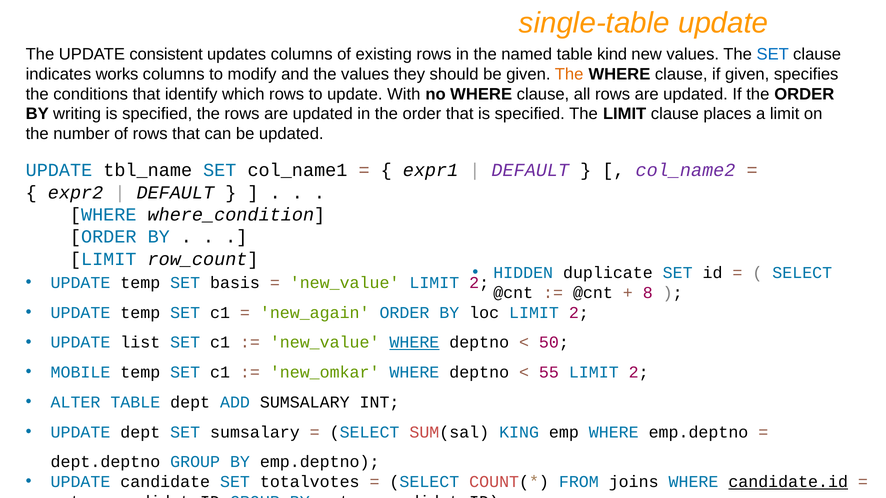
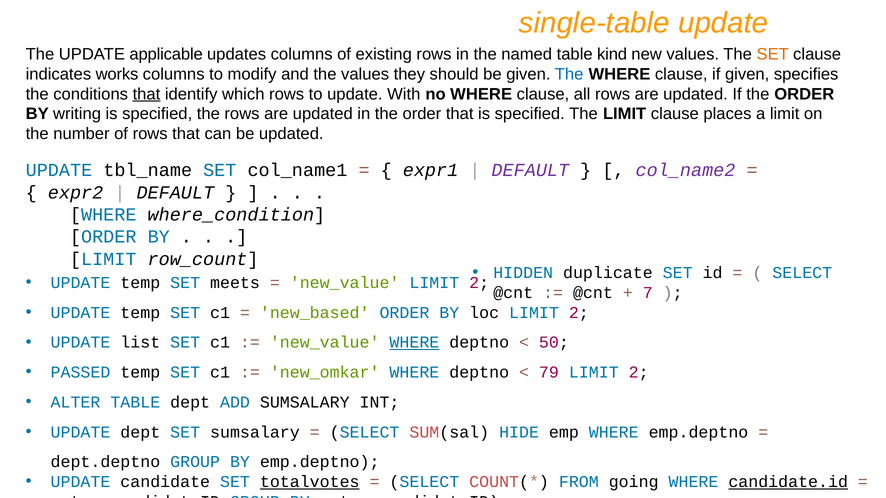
consistent: consistent -> applicable
SET at (773, 54) colour: blue -> orange
The at (569, 74) colour: orange -> blue
that at (146, 94) underline: none -> present
basis: basis -> meets
8: 8 -> 7
new_again: new_again -> new_based
MOBILE: MOBILE -> PASSED
55: 55 -> 79
KING: KING -> HIDE
totalvotes underline: none -> present
joins: joins -> going
